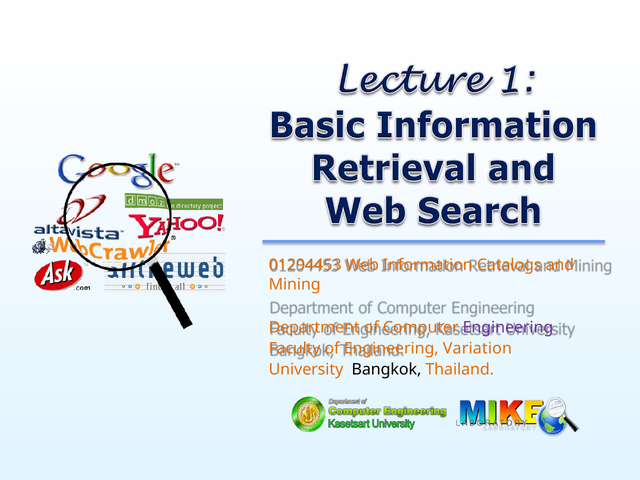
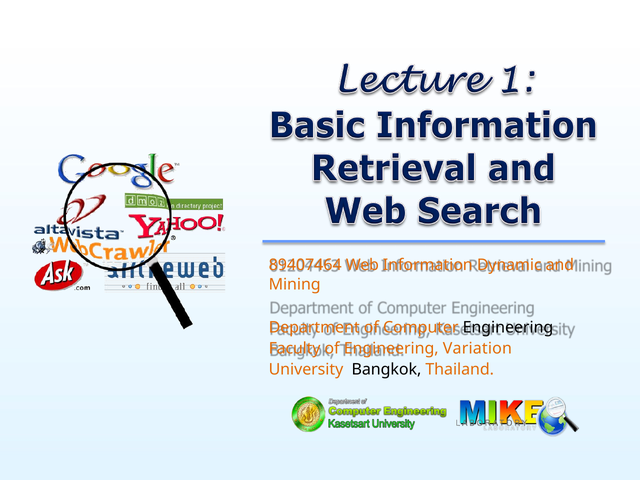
01294453: 01294453 -> 89407464
Catalogs: Catalogs -> Dynamic
Engineering at (508, 327) colour: purple -> black
